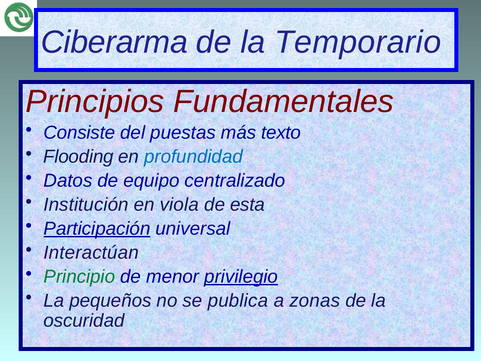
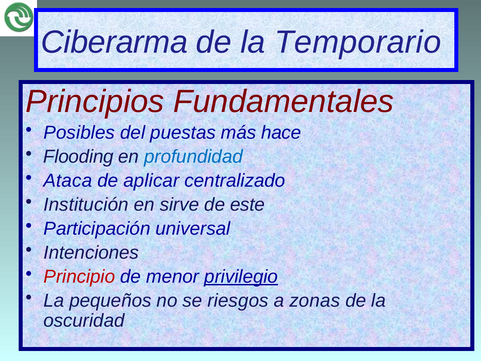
Consiste: Consiste -> Posibles
texto: texto -> hace
Datos: Datos -> Ataca
equipo: equipo -> aplicar
viola: viola -> sirve
esta: esta -> este
Participación underline: present -> none
Interactúan: Interactúan -> Intenciones
Principio colour: green -> red
publica: publica -> riesgos
